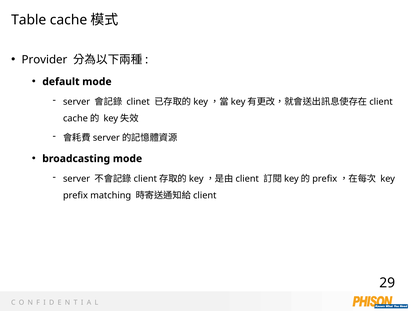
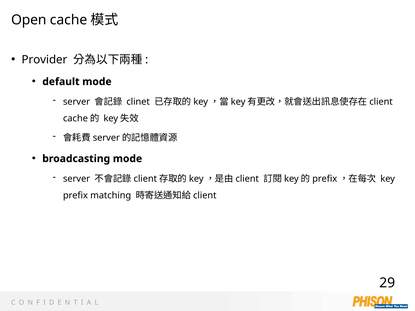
Table: Table -> Open
